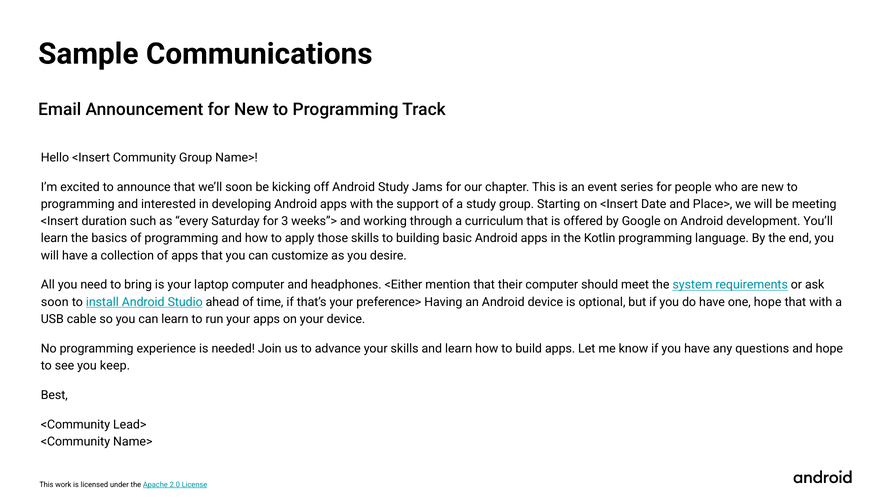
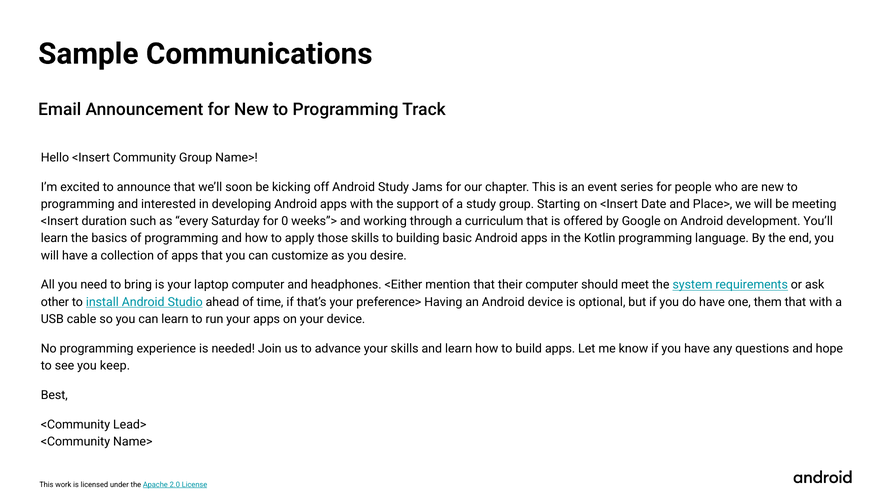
3: 3 -> 0
soon at (55, 302): soon -> other
one hope: hope -> them
